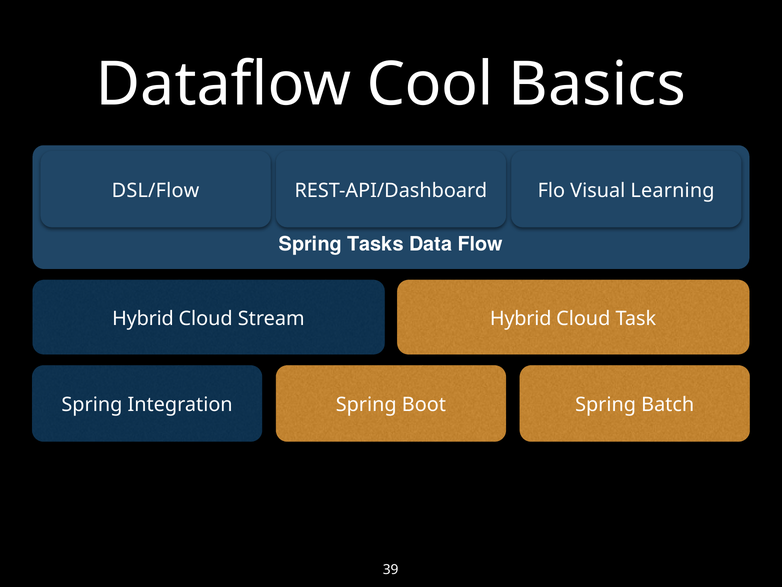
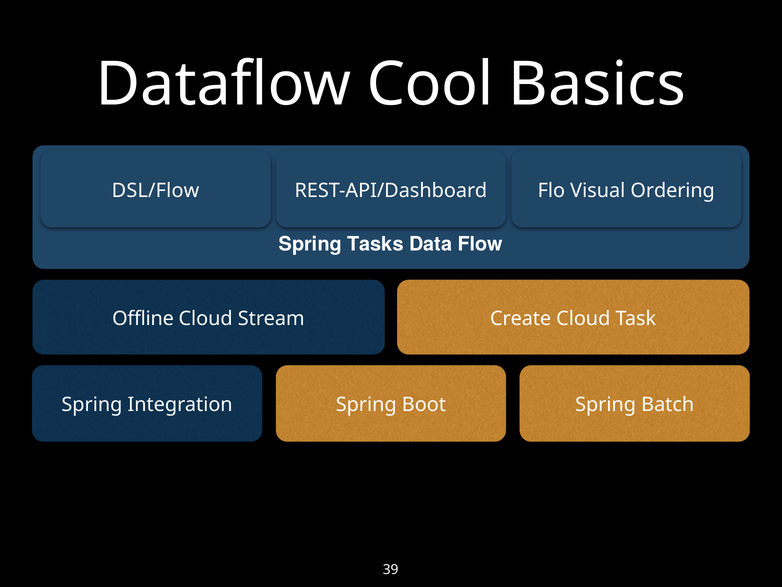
Learning: Learning -> Ordering
Hybrid at (143, 318): Hybrid -> Offline
Hybrid at (521, 318): Hybrid -> Create
